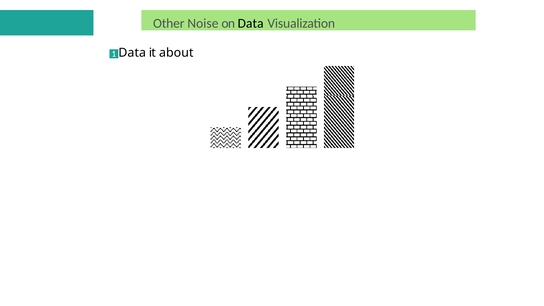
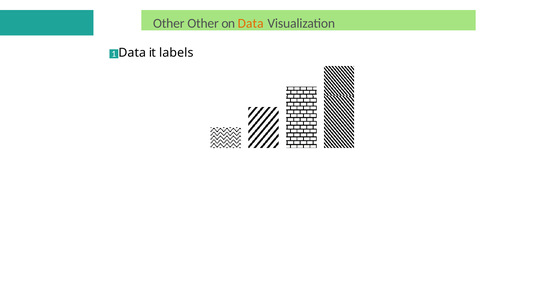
Other Noise: Noise -> Other
Data at (251, 23) colour: black -> orange
about: about -> labels
